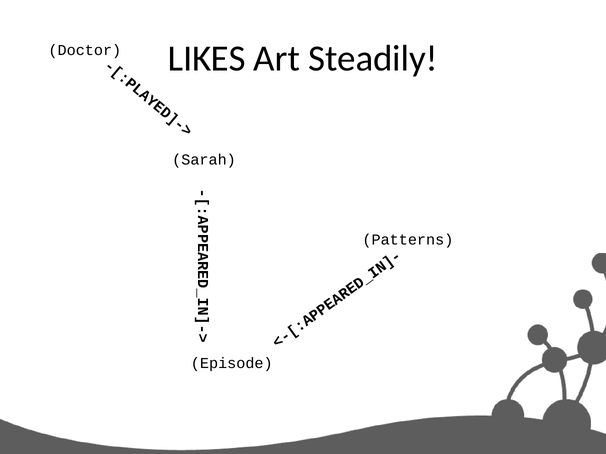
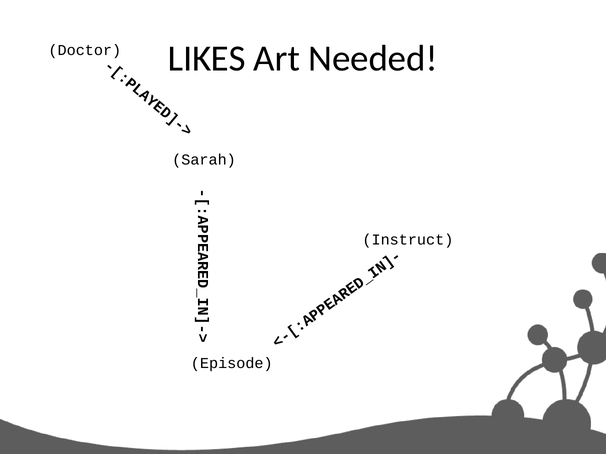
Steadily: Steadily -> Needed
Patterns: Patterns -> Instruct
